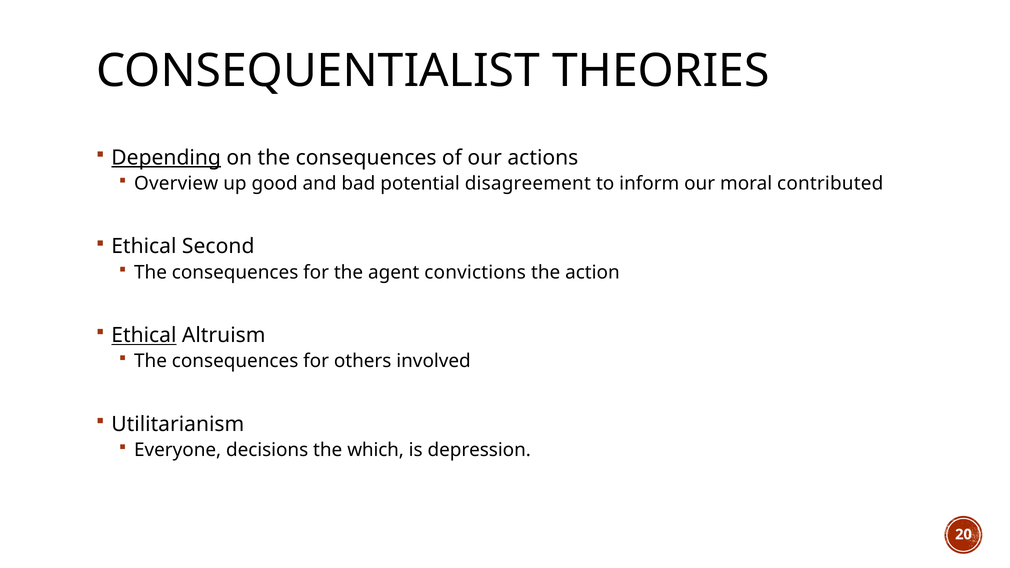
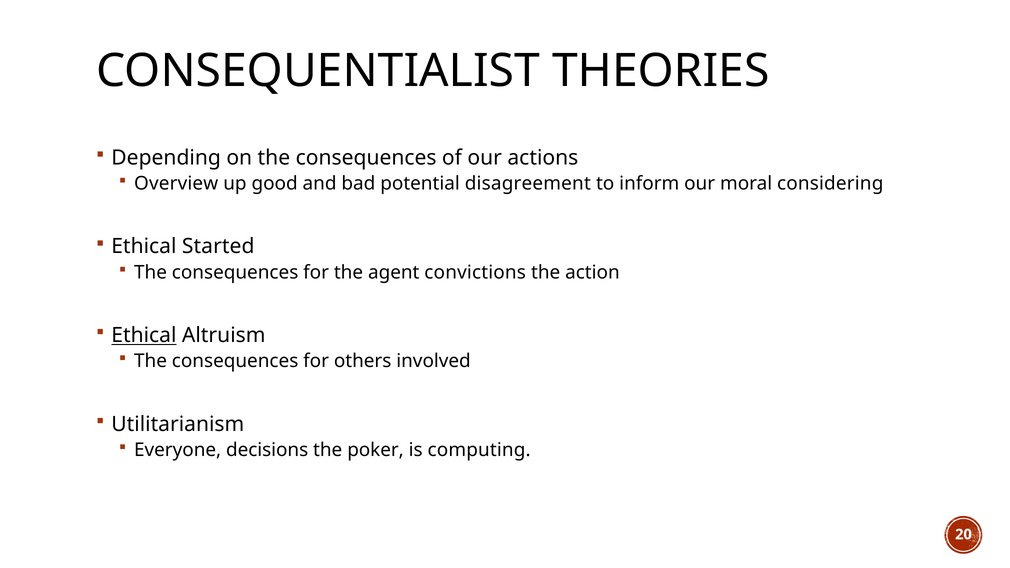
Depending underline: present -> none
contributed: contributed -> considering
Second: Second -> Started
which: which -> poker
depression: depression -> computing
